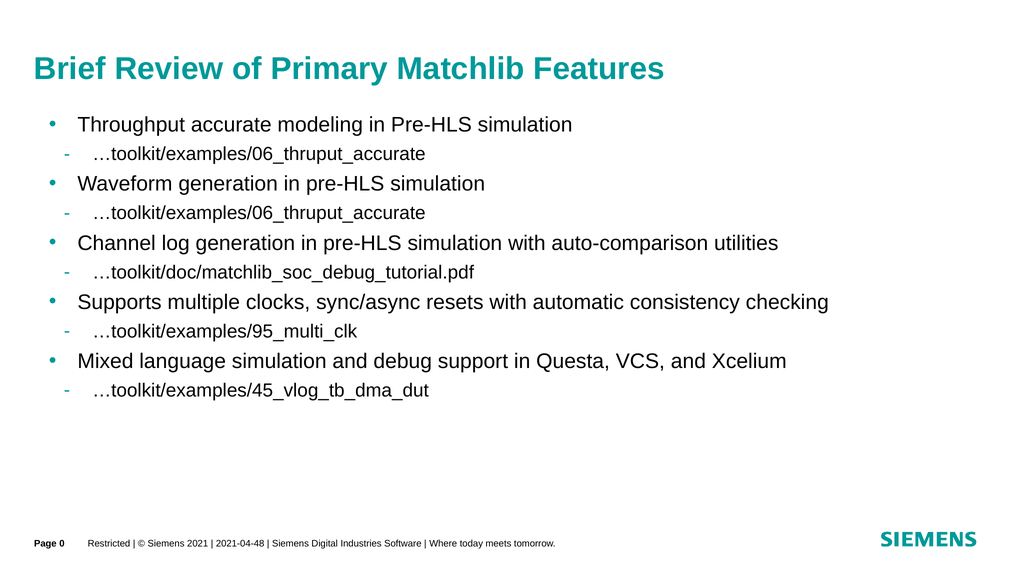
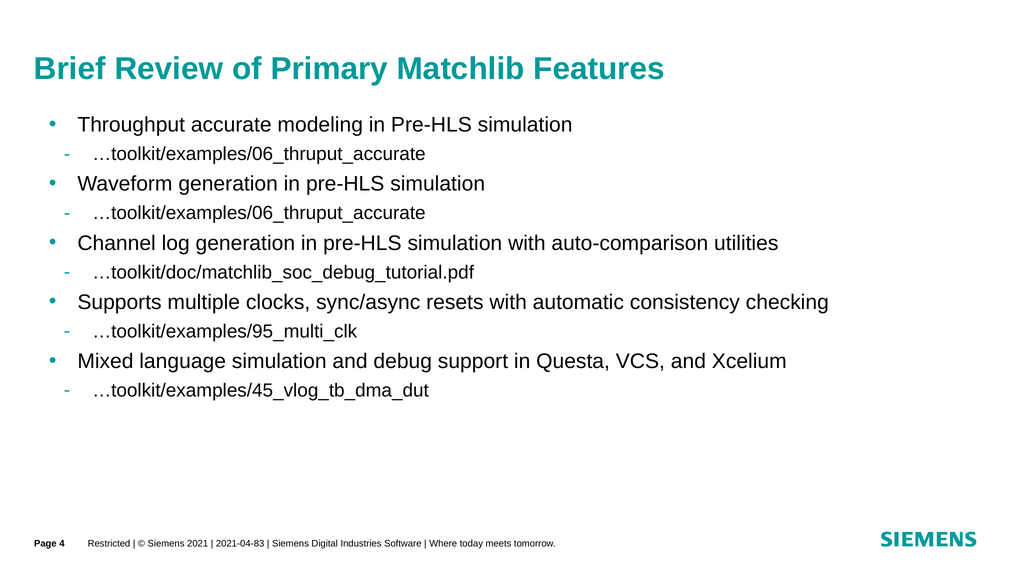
0: 0 -> 4
2021-04-48: 2021-04-48 -> 2021-04-83
